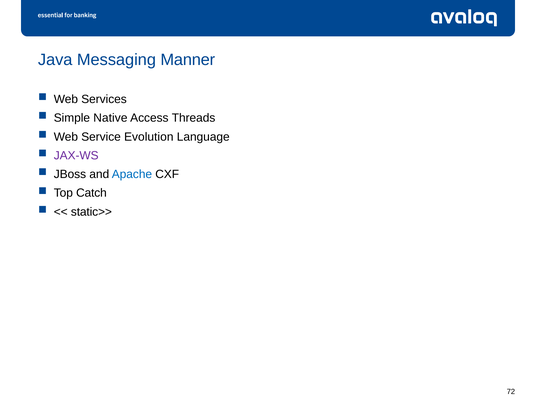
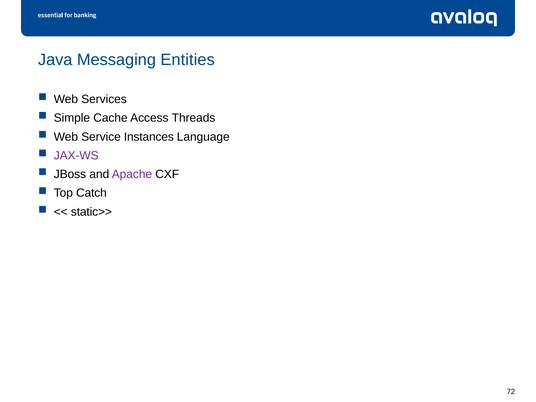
Manner: Manner -> Entities
Native: Native -> Cache
Evolution: Evolution -> Instances
Apache colour: blue -> purple
